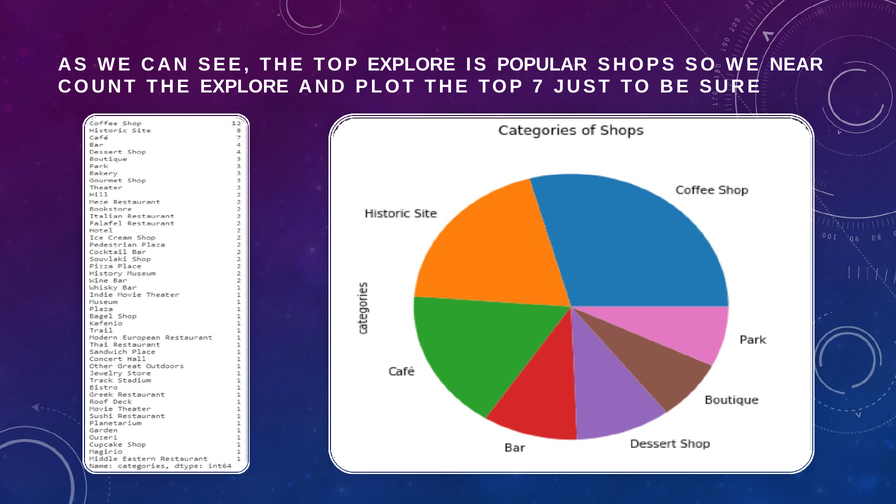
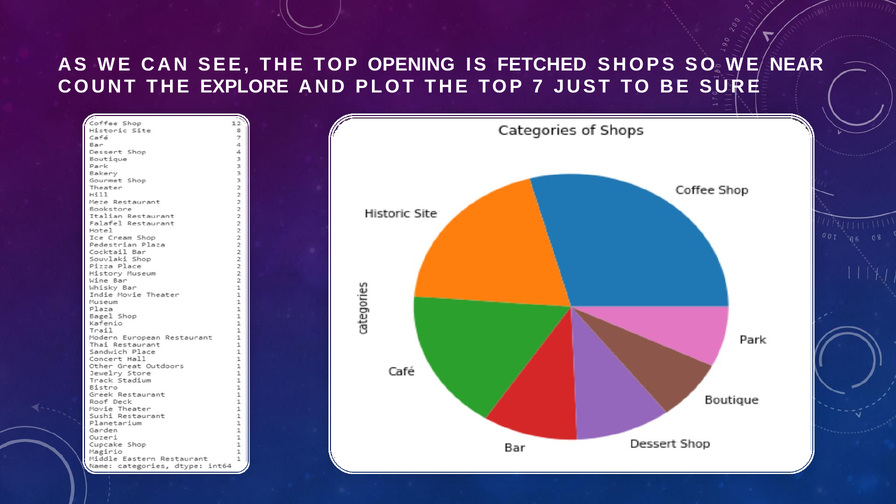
TOP EXPLORE: EXPLORE -> OPENING
POPULAR: POPULAR -> FETCHED
